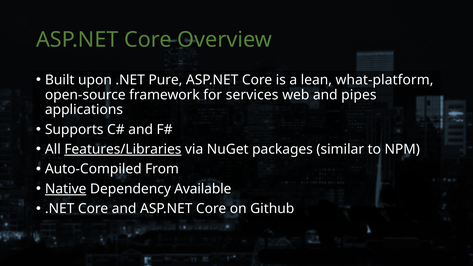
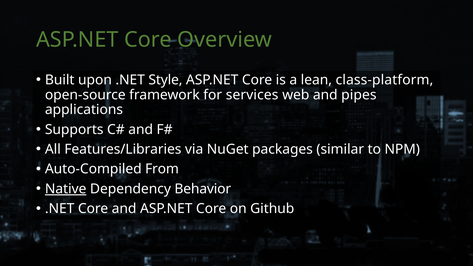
Pure: Pure -> Style
what-platform: what-platform -> class-platform
Features/Libraries underline: present -> none
Available: Available -> Behavior
